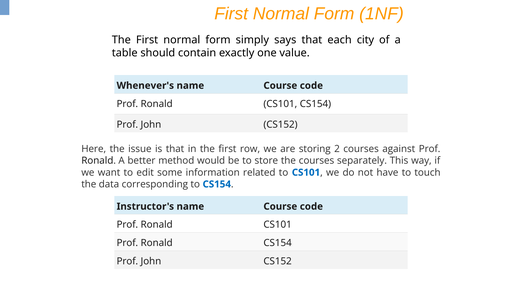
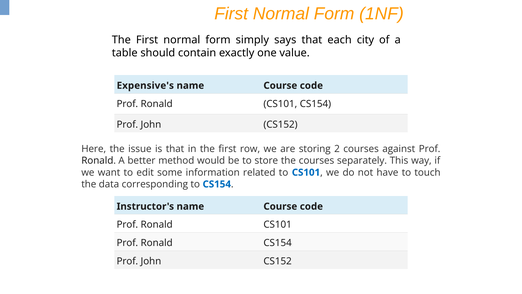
Whenever's: Whenever's -> Expensive's
